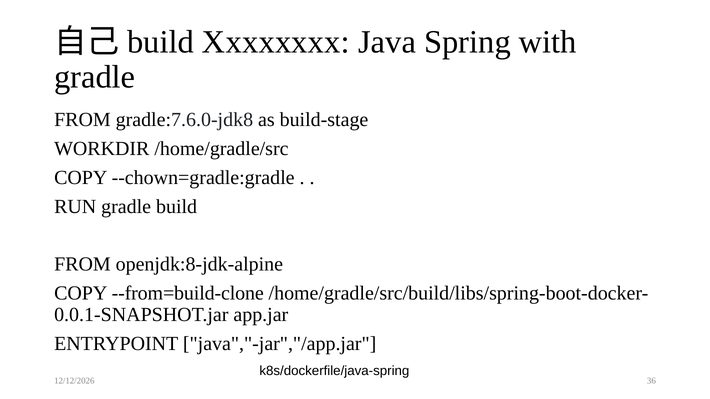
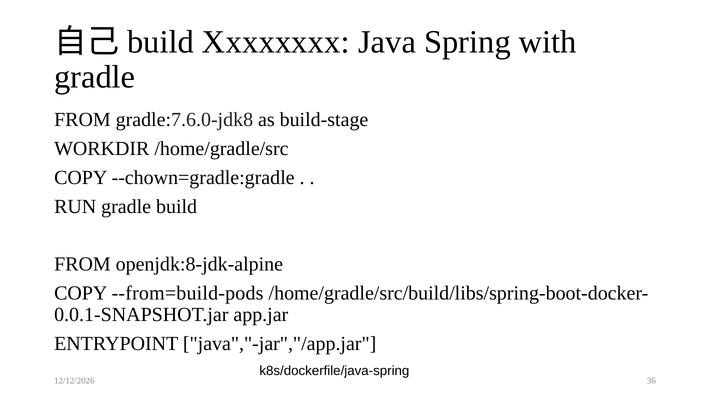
--from=build-clone: --from=build-clone -> --from=build-pods
